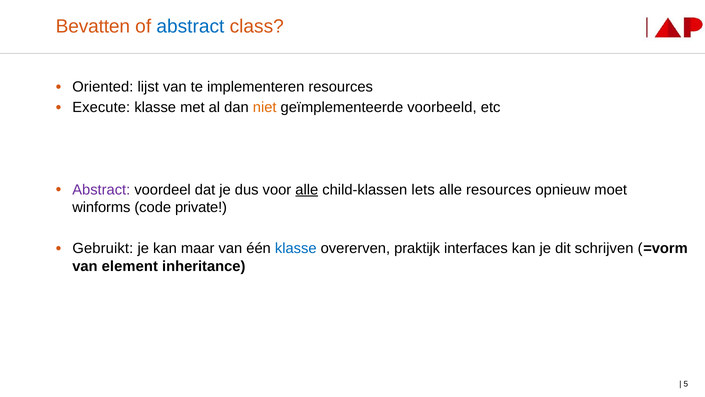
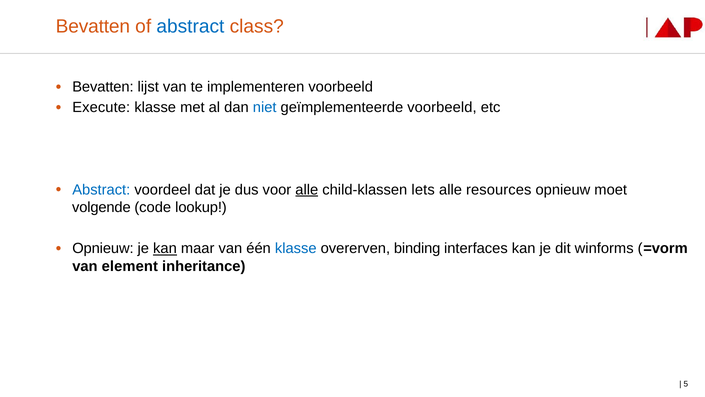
Oriented at (103, 87): Oriented -> Bevatten
implementeren resources: resources -> voorbeeld
niet colour: orange -> blue
Abstract at (101, 190) colour: purple -> blue
winforms: winforms -> volgende
private: private -> lookup
Gebruikt at (103, 248): Gebruikt -> Opnieuw
kan at (165, 248) underline: none -> present
praktijk: praktijk -> binding
schrijven: schrijven -> winforms
